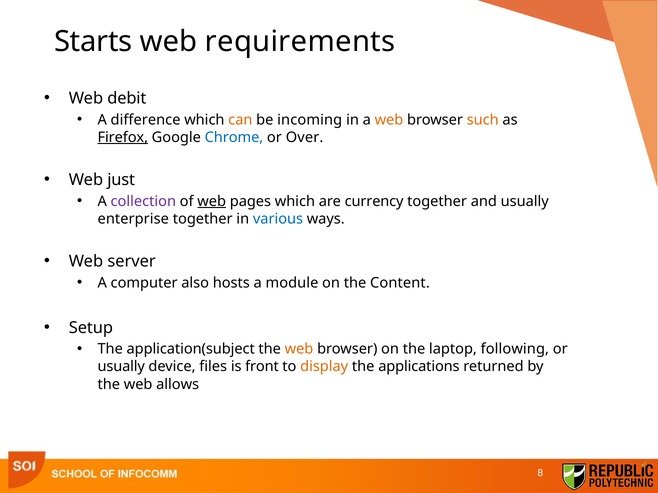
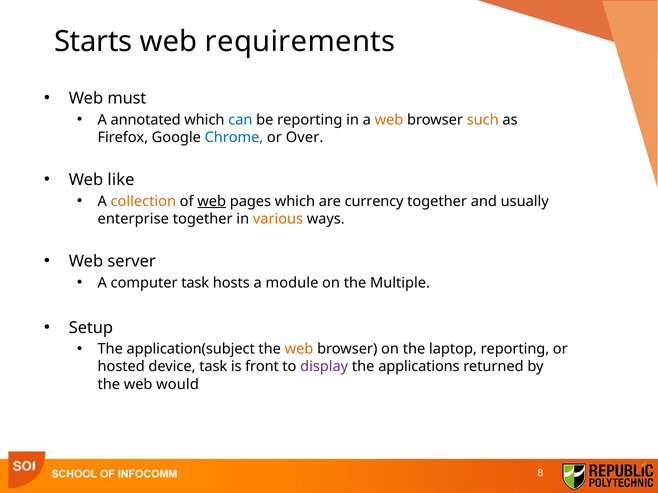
debit: debit -> must
difference: difference -> annotated
can colour: orange -> blue
be incoming: incoming -> reporting
Firefox underline: present -> none
just: just -> like
collection colour: purple -> orange
various colour: blue -> orange
computer also: also -> task
Content: Content -> Multiple
laptop following: following -> reporting
usually at (121, 367): usually -> hosted
device files: files -> task
display colour: orange -> purple
allows: allows -> would
